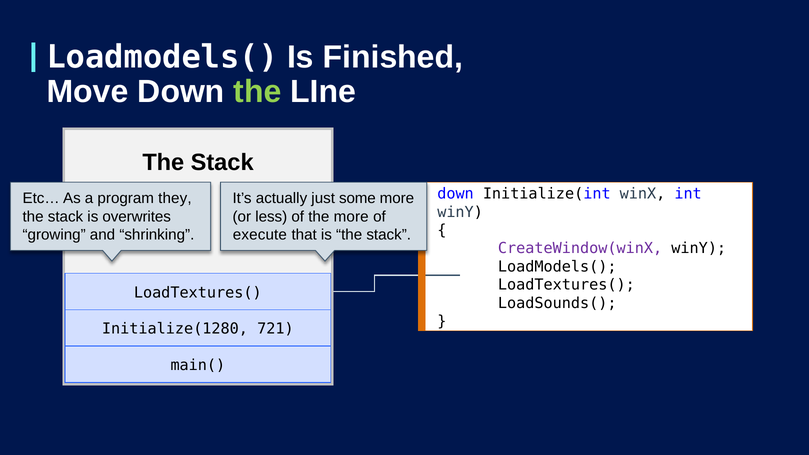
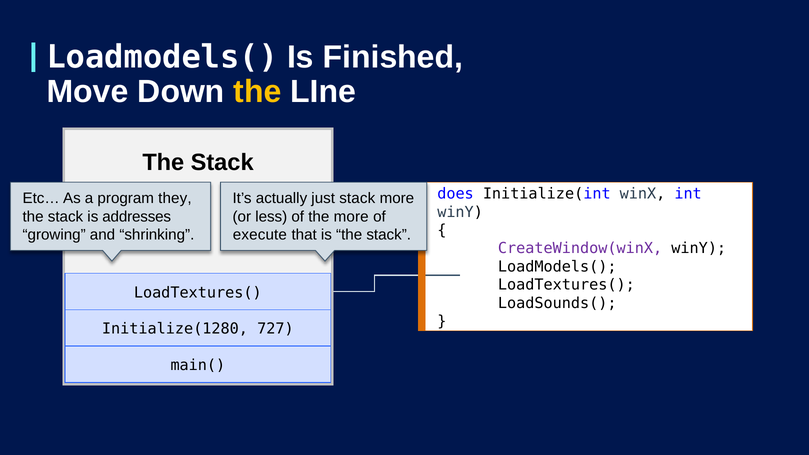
the at (257, 92) colour: light green -> yellow
down at (456, 194): down -> does
just some: some -> stack
overwrites: overwrites -> addresses
721: 721 -> 727
